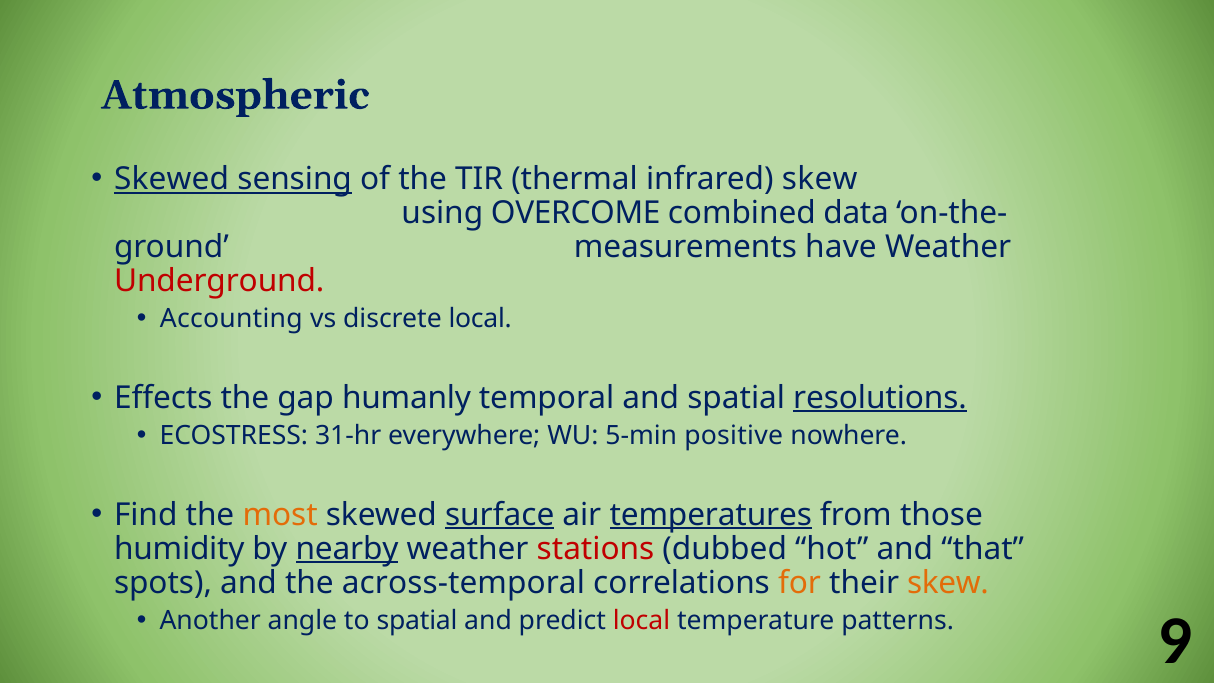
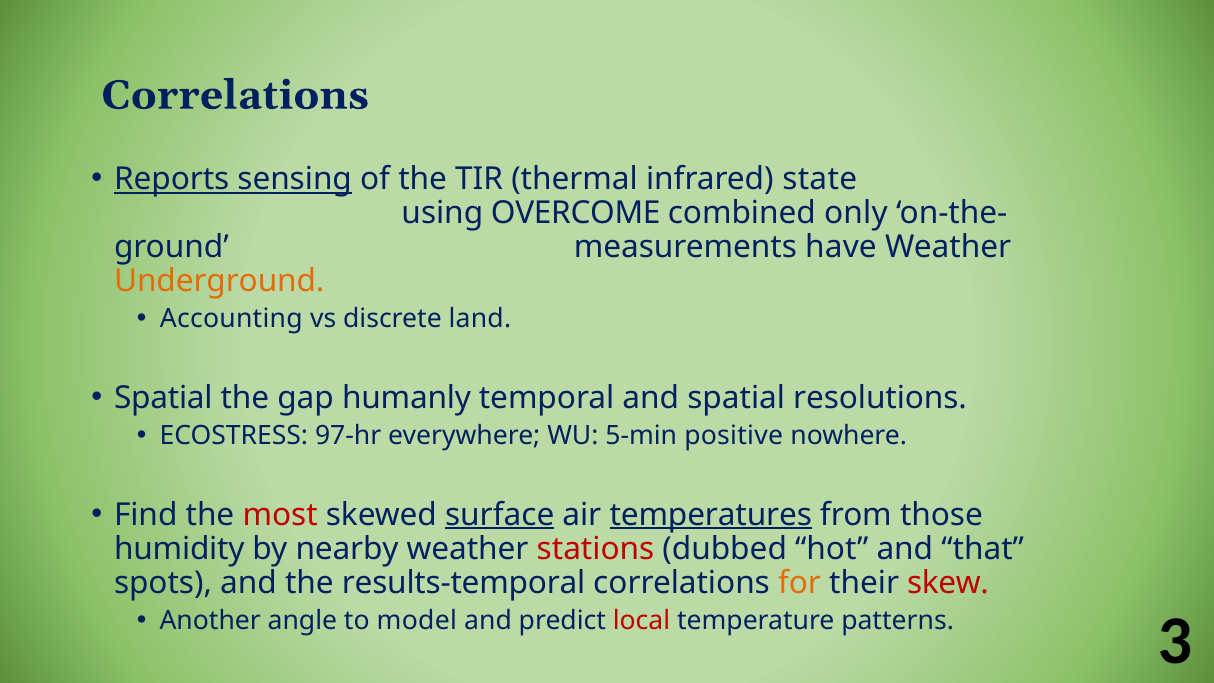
Atmospheric at (235, 95): Atmospheric -> Correlations
Skewed at (172, 179): Skewed -> Reports
infrared skew: skew -> state
data: data -> only
Underground colour: red -> orange
discrete local: local -> land
Effects at (163, 398): Effects -> Spatial
resolutions underline: present -> none
31-hr: 31-hr -> 97-hr
most colour: orange -> red
nearby underline: present -> none
across-temporal: across-temporal -> results-temporal
skew at (948, 583) colour: orange -> red
to spatial: spatial -> model
9: 9 -> 3
